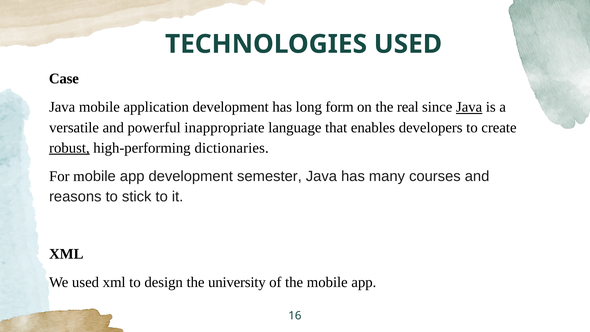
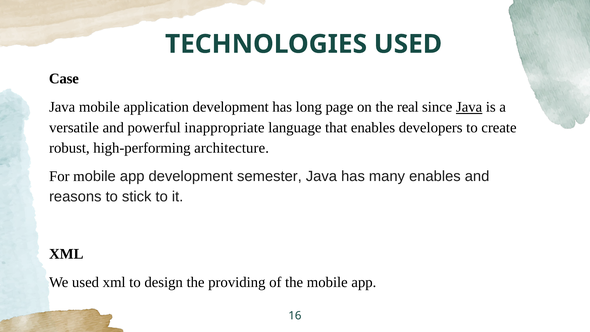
form: form -> page
robust underline: present -> none
dictionaries: dictionaries -> architecture
many courses: courses -> enables
university: university -> providing
